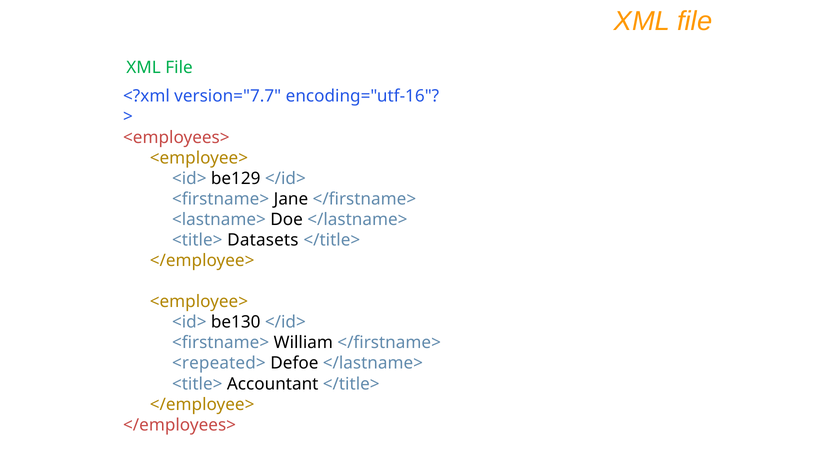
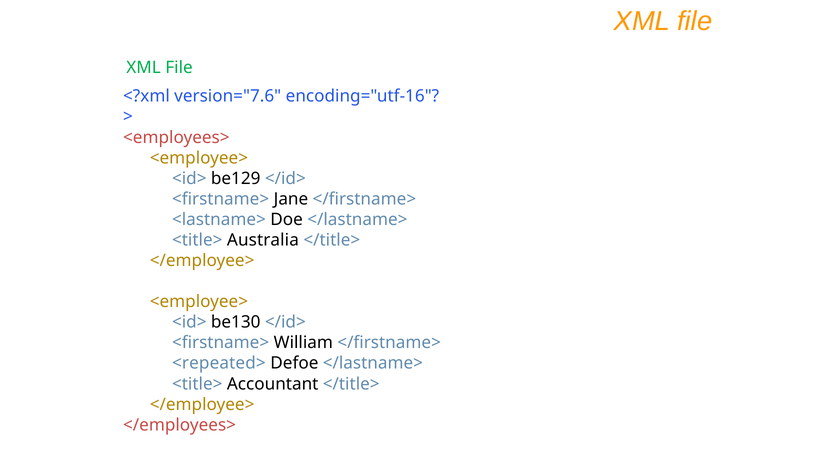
version="7.7: version="7.7 -> version="7.6
Datasets: Datasets -> Australia
